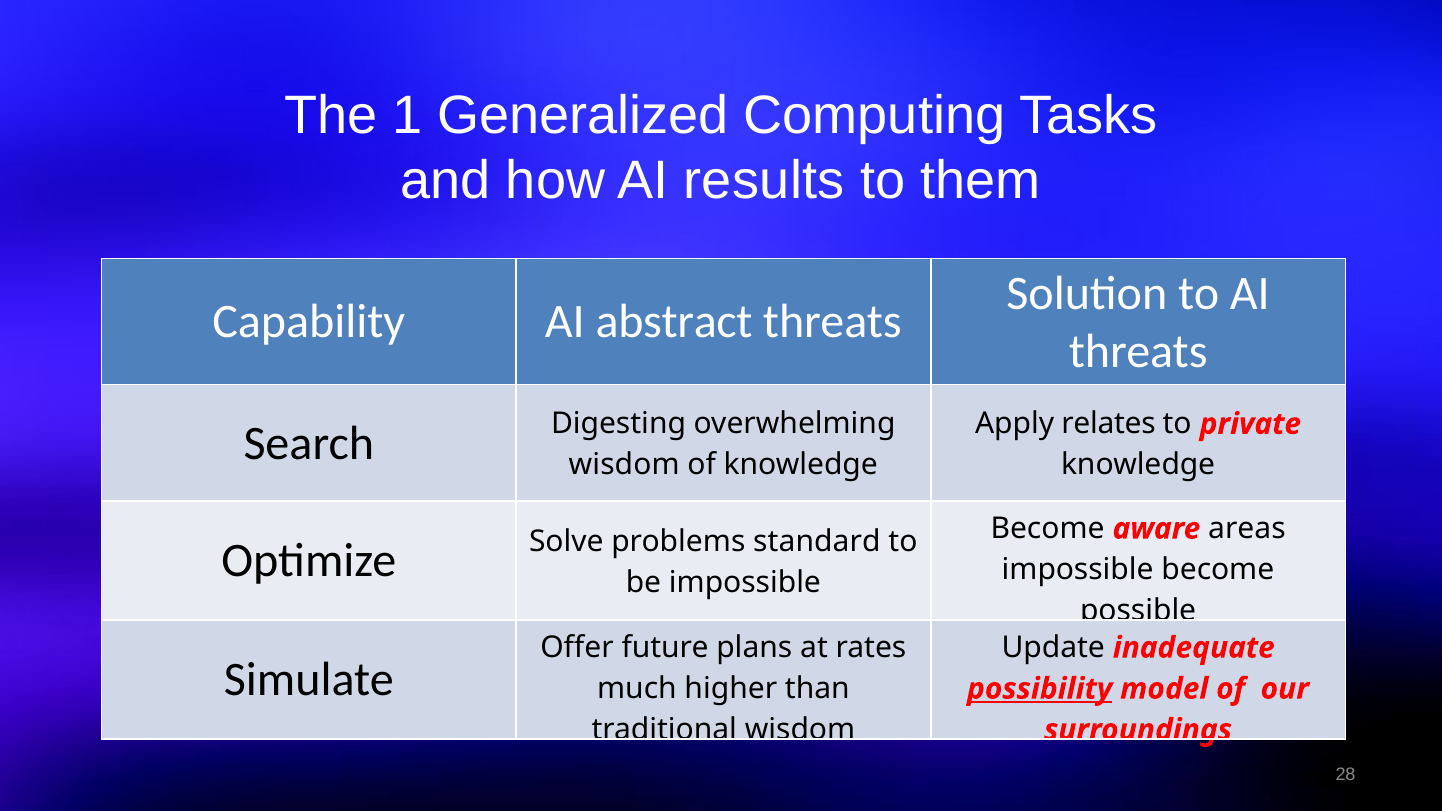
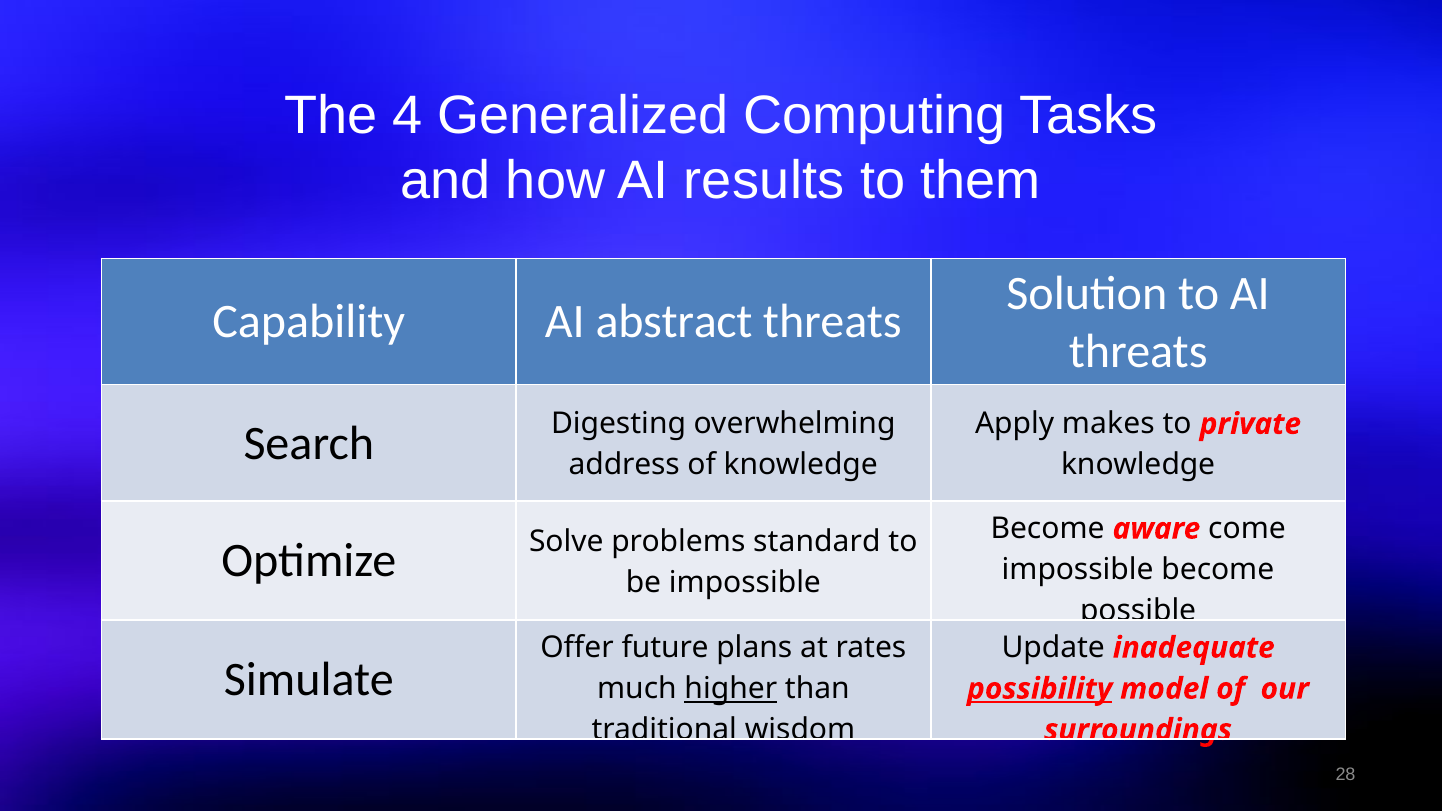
1: 1 -> 4
relates: relates -> makes
wisdom at (624, 465): wisdom -> address
areas: areas -> come
higher underline: none -> present
